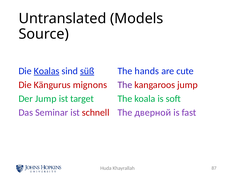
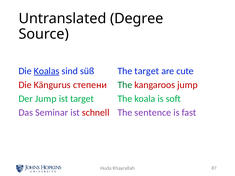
Models: Models -> Degree
süß underline: present -> none
The hands: hands -> target
mignons: mignons -> степени
The at (125, 85) colour: purple -> green
дверной: дверной -> sentence
